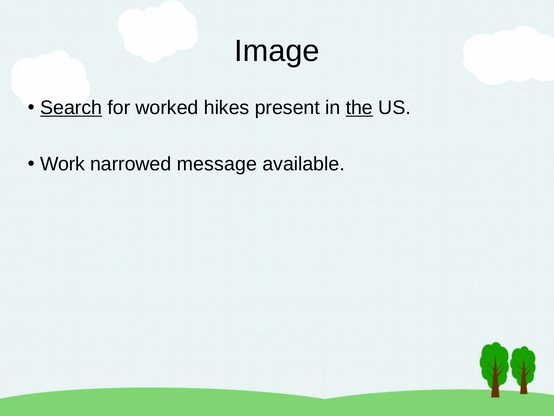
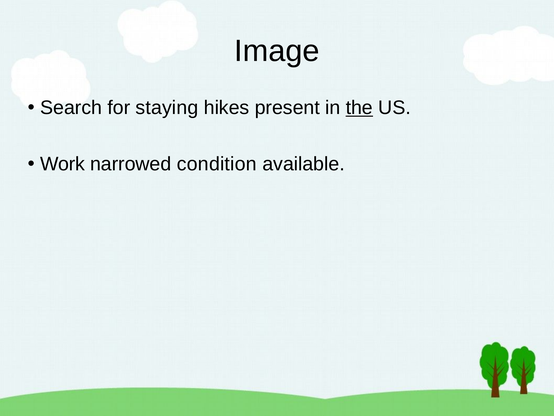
Search underline: present -> none
worked: worked -> staying
message: message -> condition
